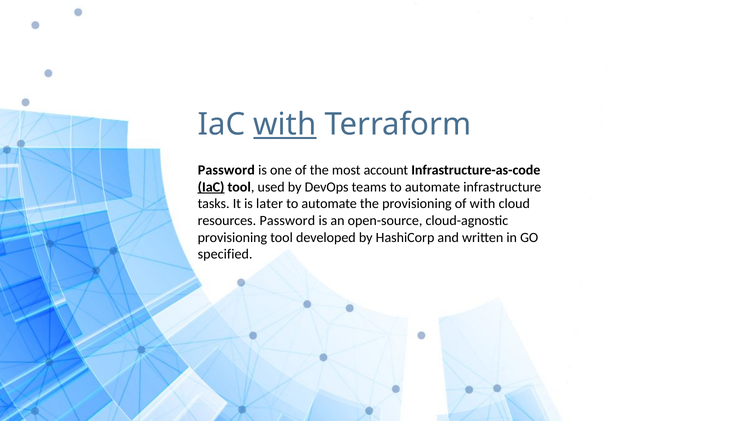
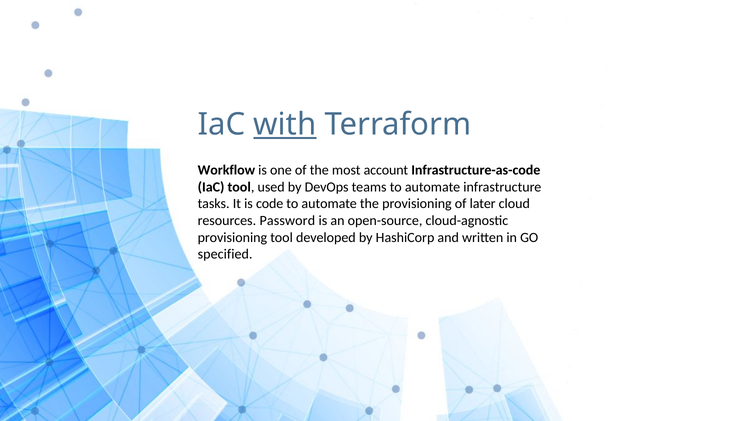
Password at (226, 170): Password -> Workflow
IaC at (211, 187) underline: present -> none
later: later -> code
of with: with -> later
